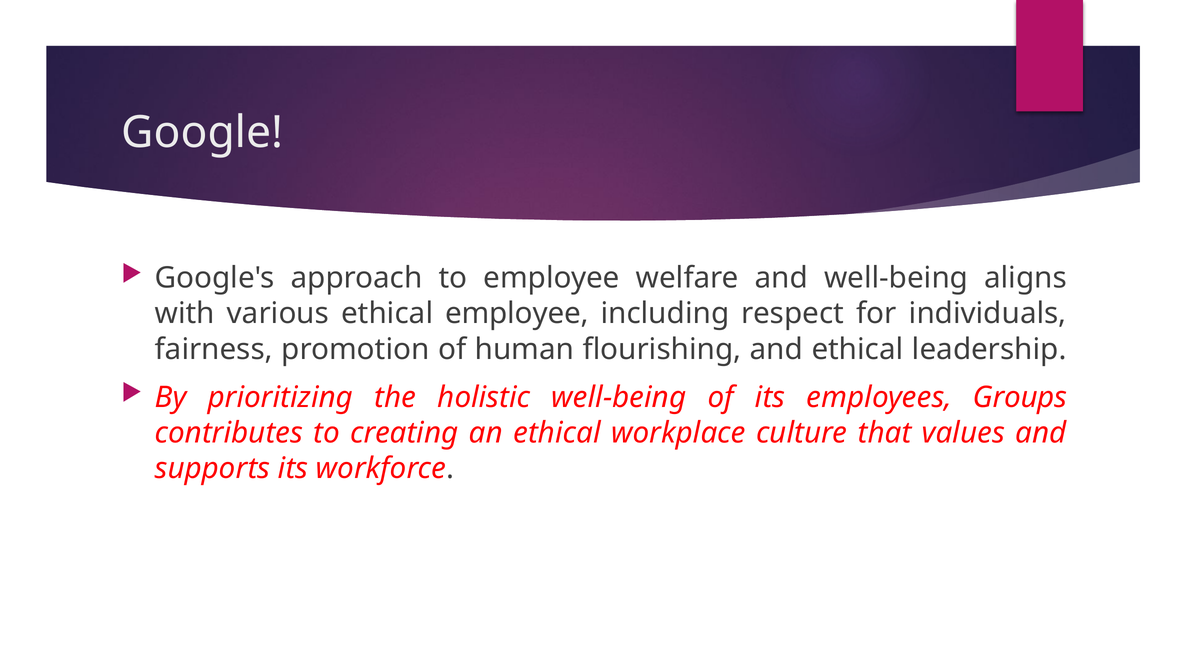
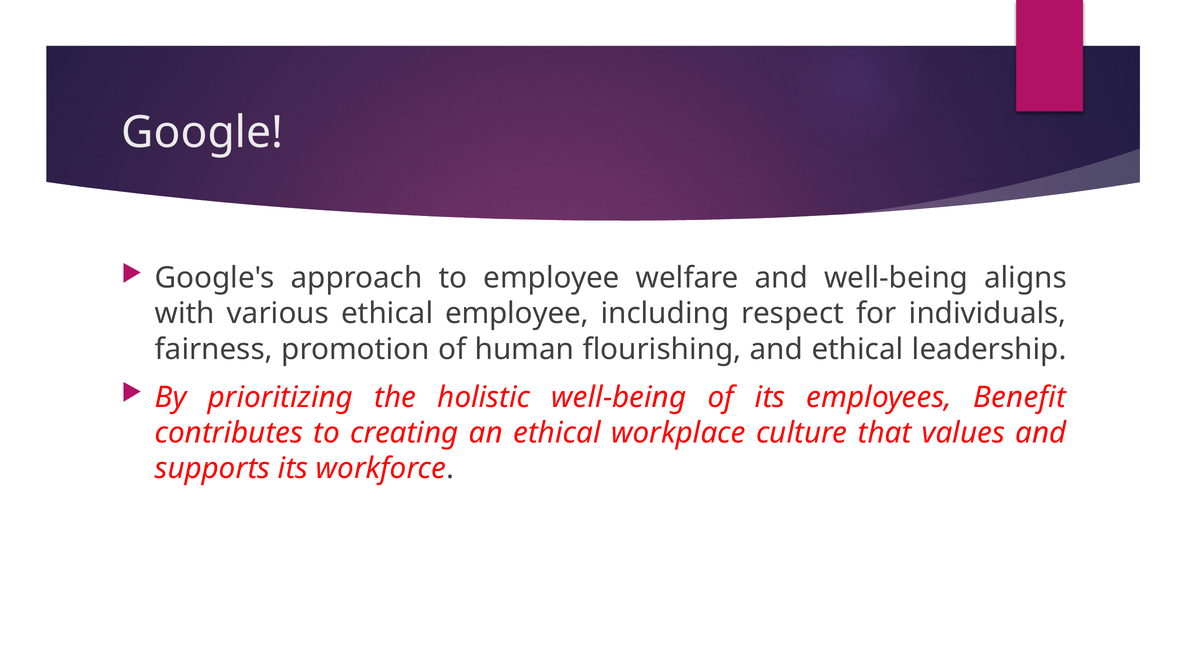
Groups: Groups -> Benefit
